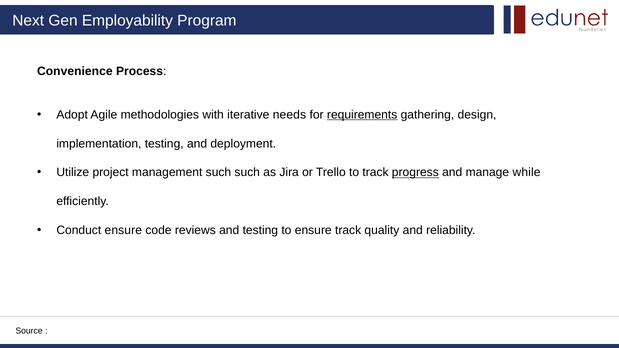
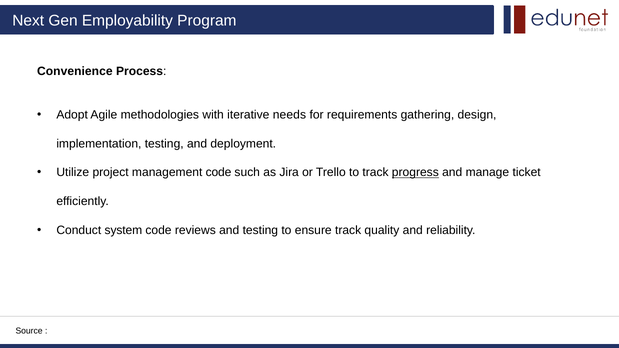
requirements underline: present -> none
management such: such -> code
while: while -> ticket
Conduct ensure: ensure -> system
